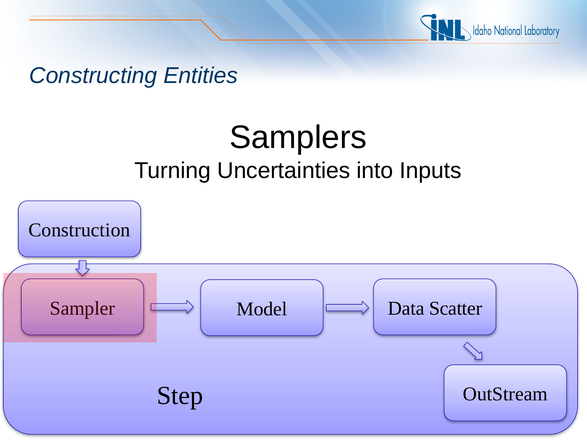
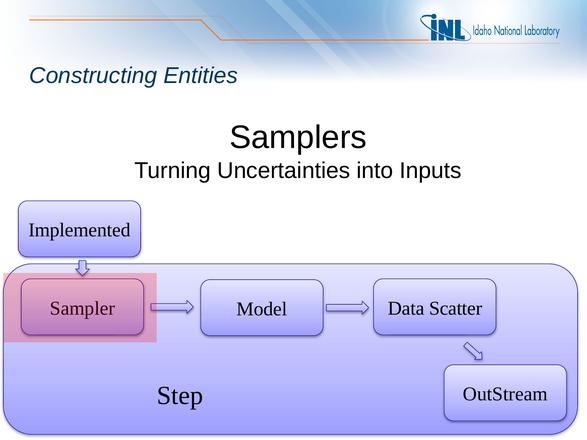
Construction: Construction -> Implemented
